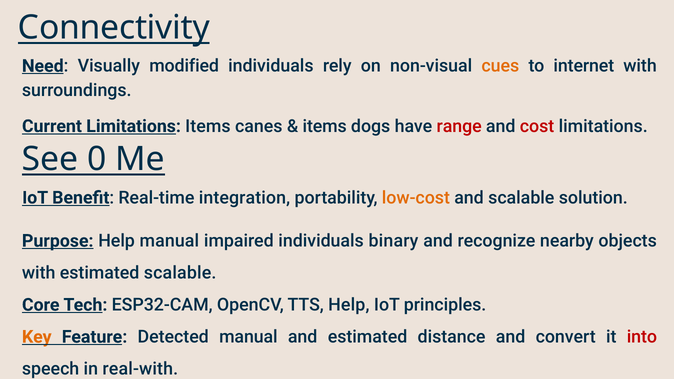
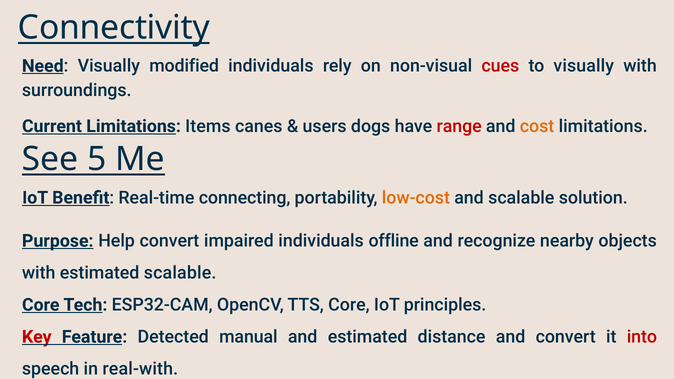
cues colour: orange -> red
to internet: internet -> visually
items at (325, 126): items -> users
cost colour: red -> orange
0: 0 -> 5
integration: integration -> connecting
Help manual: manual -> convert
binary: binary -> offline
TTS Help: Help -> Core
Key colour: orange -> red
